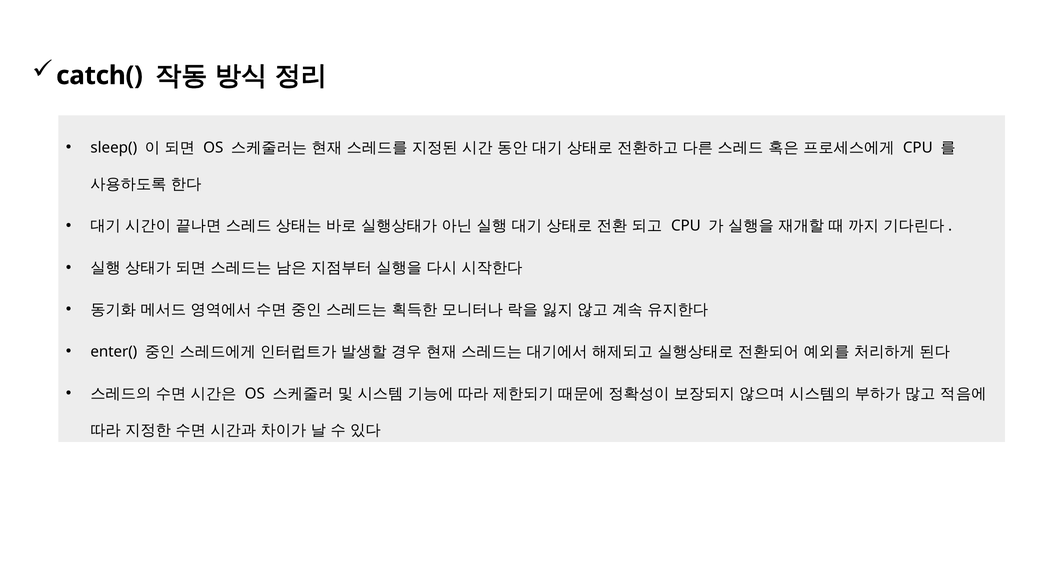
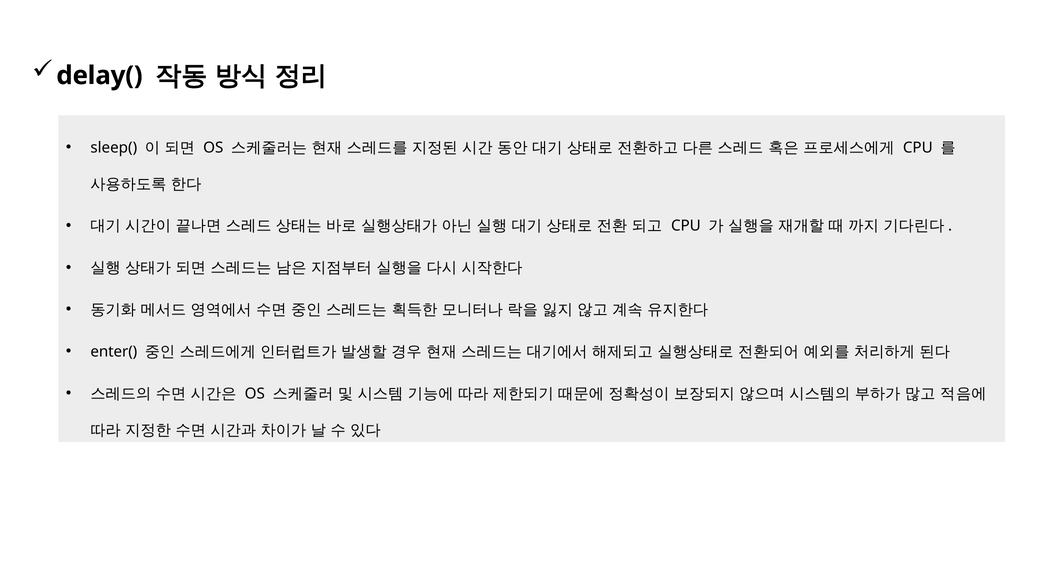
catch(: catch( -> delay(
